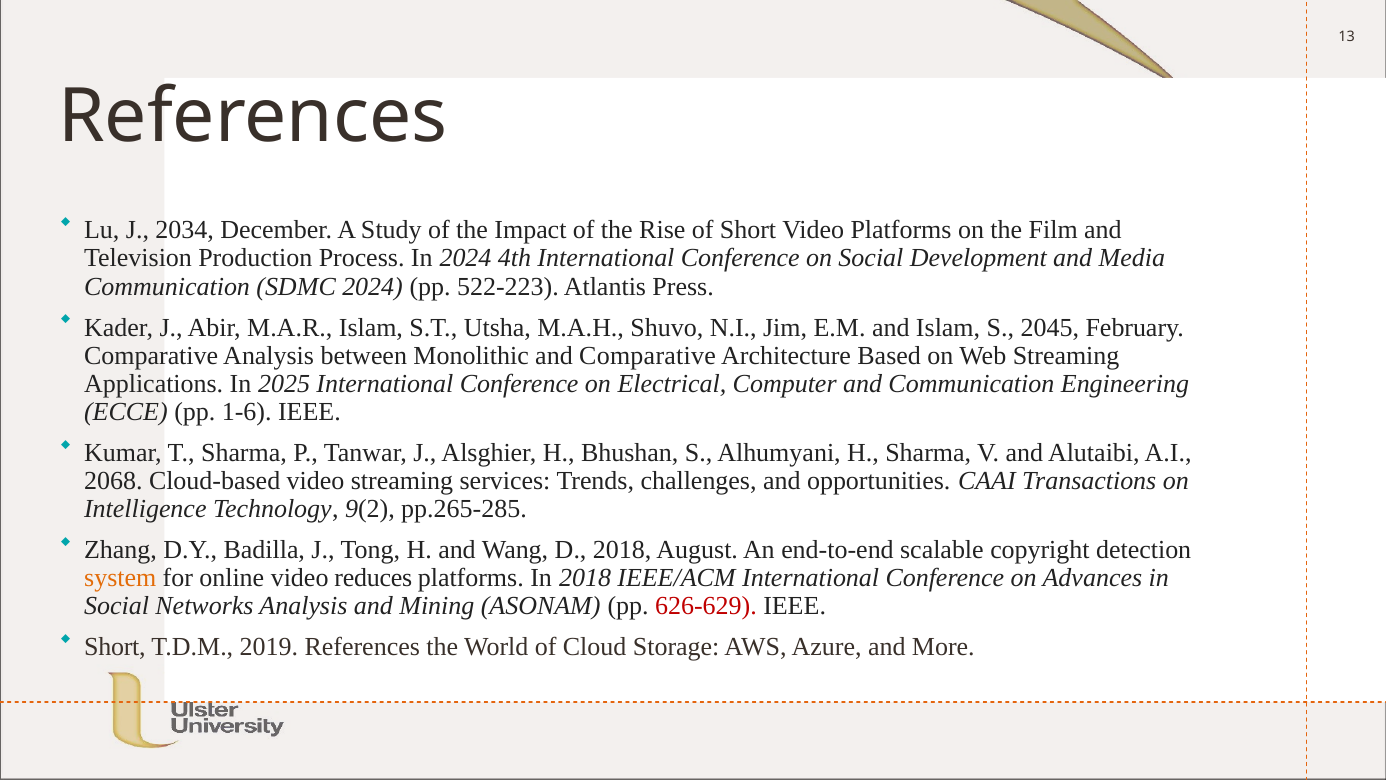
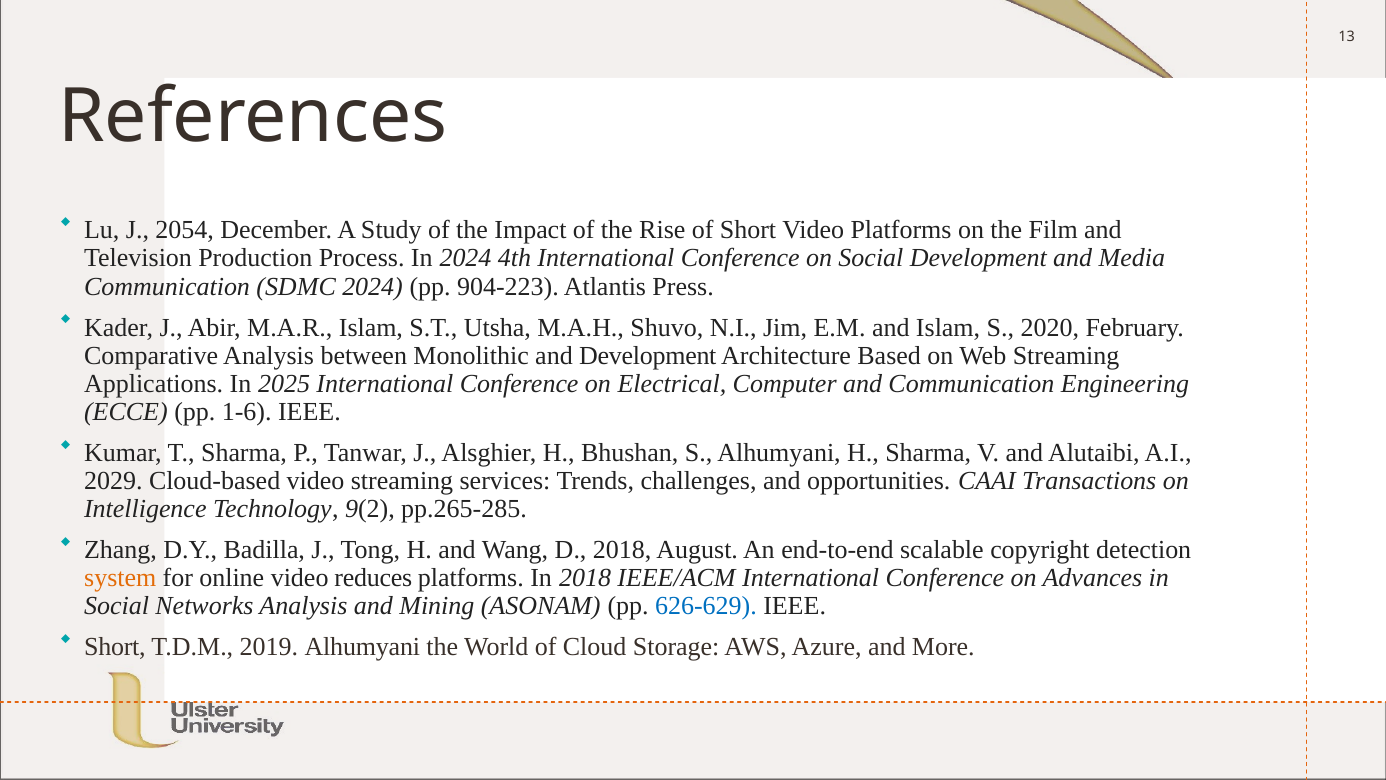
2034: 2034 -> 2054
522-223: 522-223 -> 904-223
2045: 2045 -> 2020
and Comparative: Comparative -> Development
2068: 2068 -> 2029
626-629 colour: red -> blue
2019 References: References -> Alhumyani
